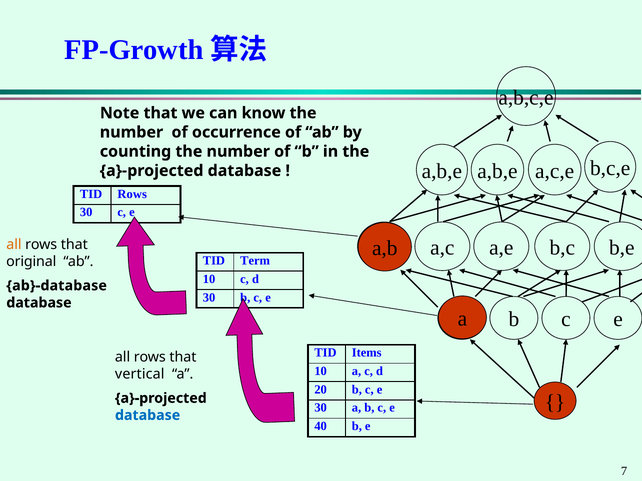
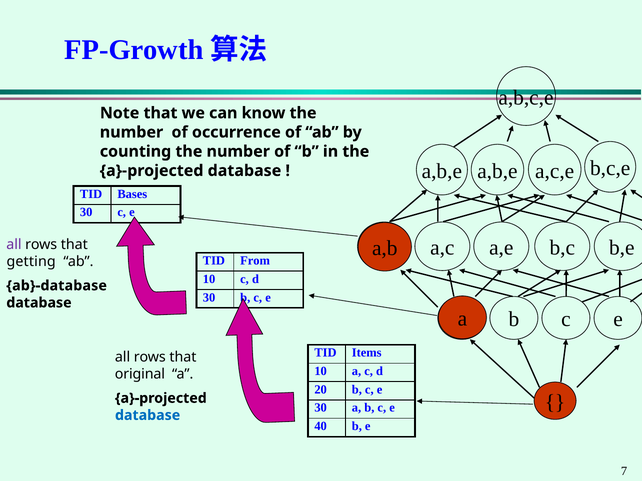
TID Rows: Rows -> Bases
all at (14, 245) colour: orange -> purple
Term: Term -> From
original: original -> getting
vertical: vertical -> original
